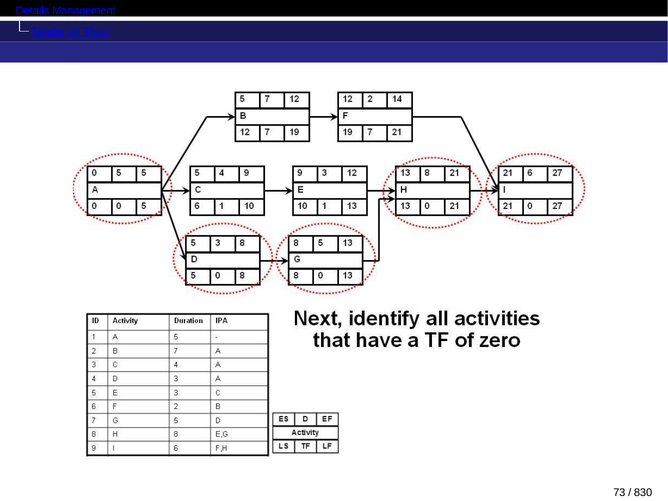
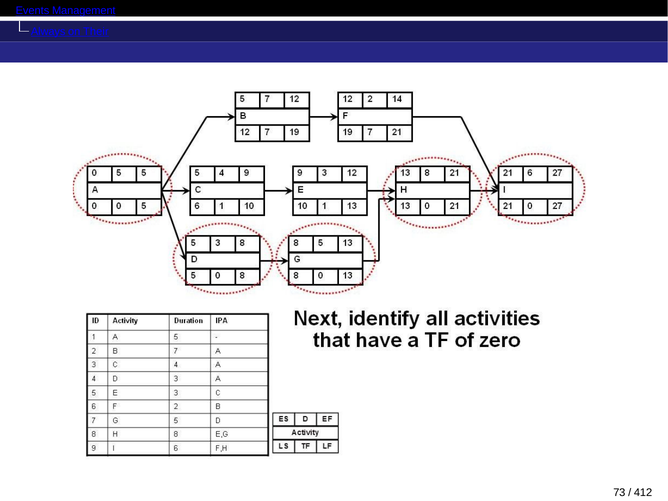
Details: Details -> Events
Tender: Tender -> Always
830: 830 -> 412
